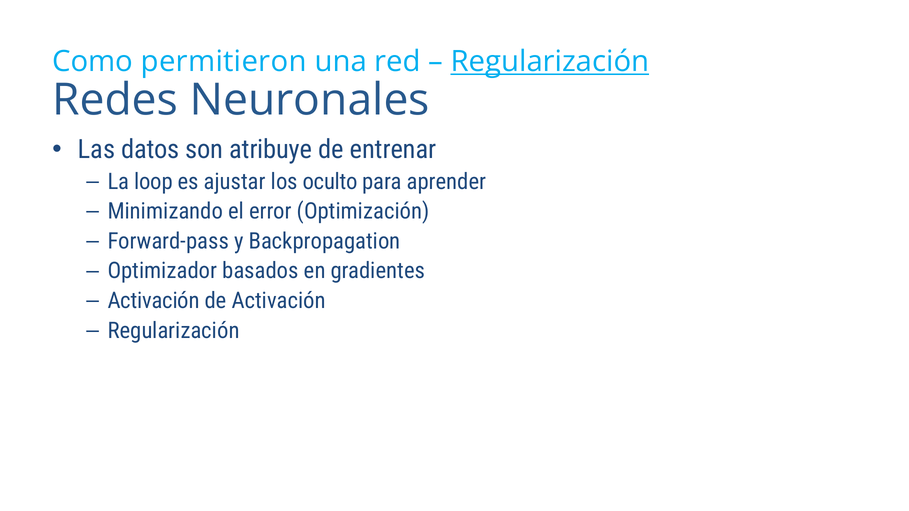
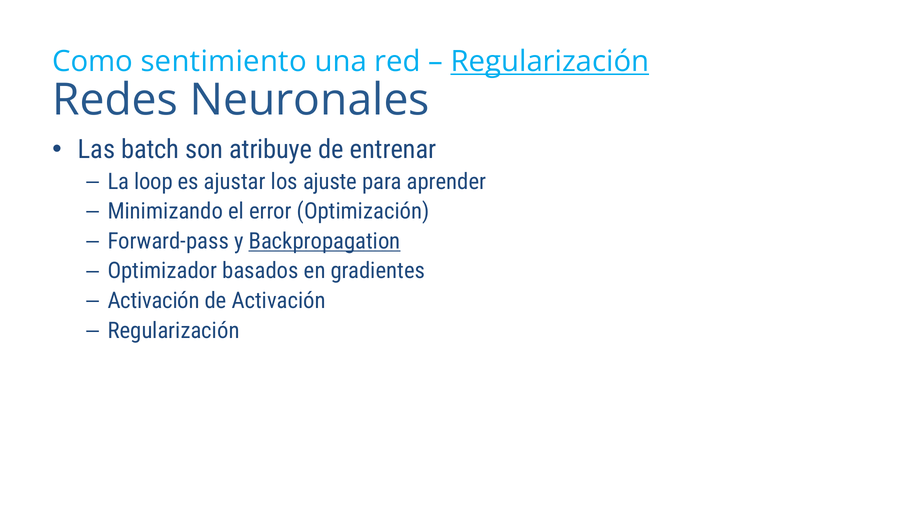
permitieron: permitieron -> sentimiento
datos: datos -> batch
oculto: oculto -> ajuste
Backpropagation underline: none -> present
